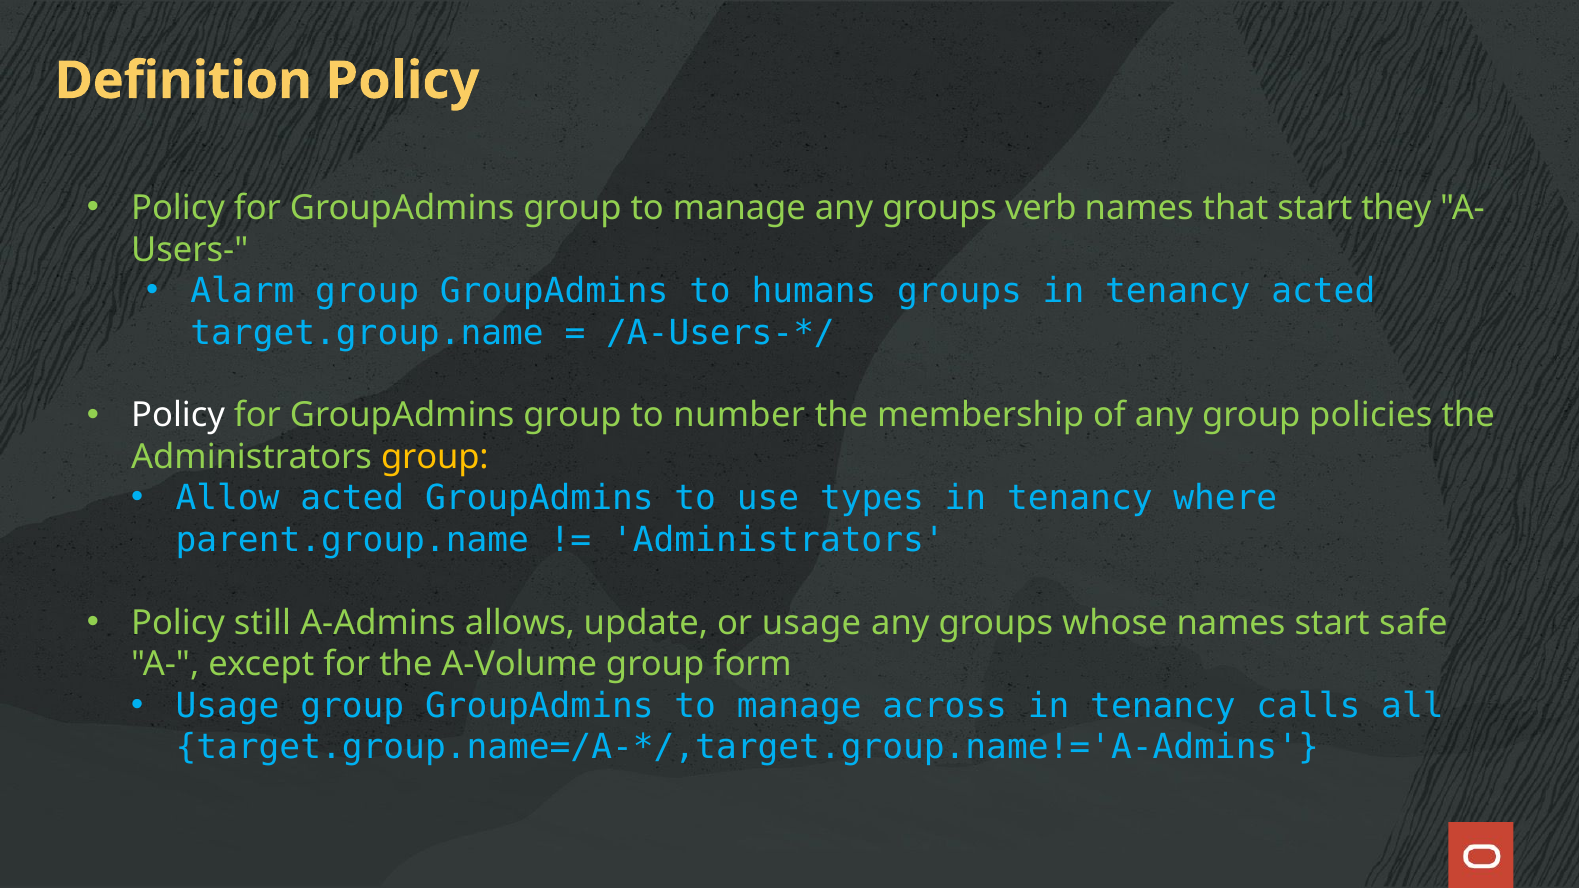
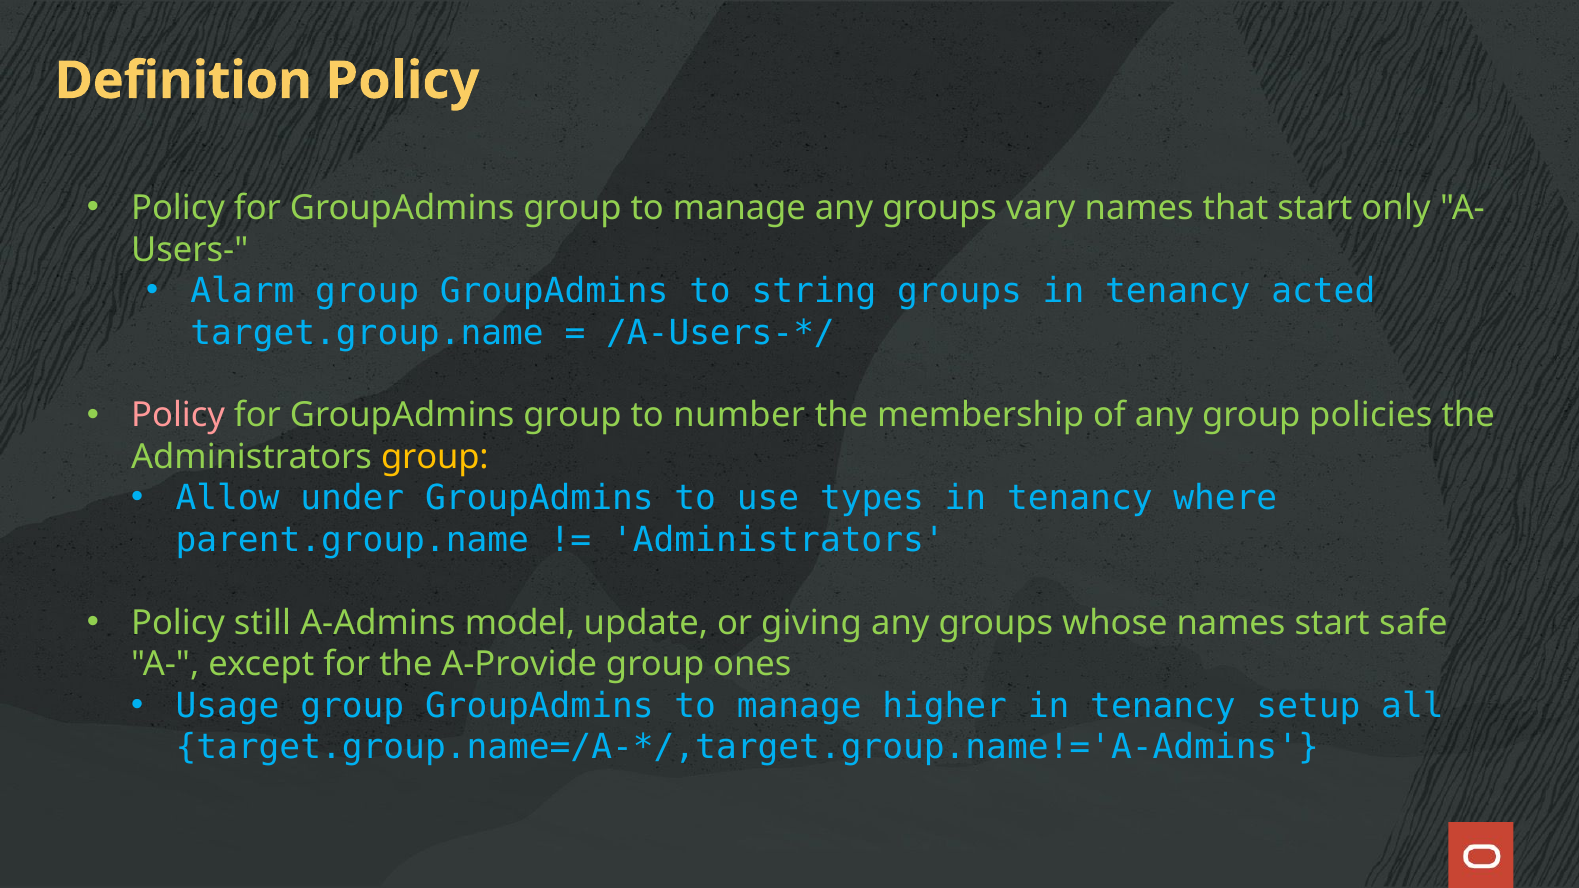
verb: verb -> vary
they: they -> only
humans: humans -> string
Policy at (178, 416) colour: white -> pink
Allow acted: acted -> under
allows: allows -> model
or usage: usage -> giving
A-Volume: A-Volume -> A-Provide
form: form -> ones
across: across -> higher
calls: calls -> setup
